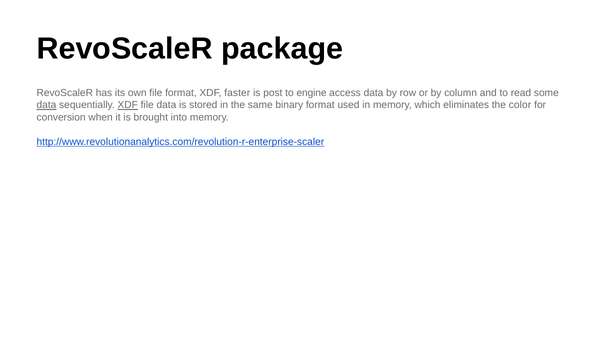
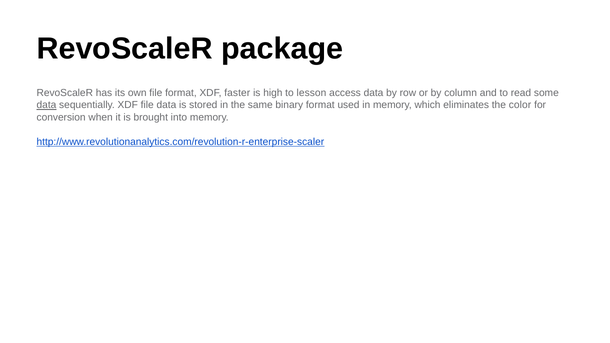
post: post -> high
engine: engine -> lesson
XDF at (128, 105) underline: present -> none
